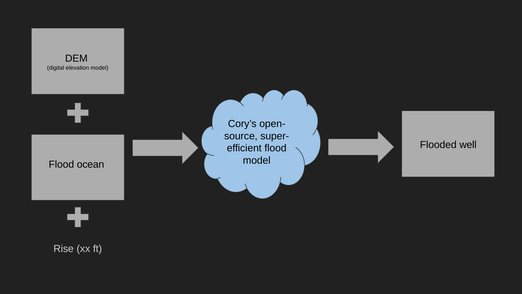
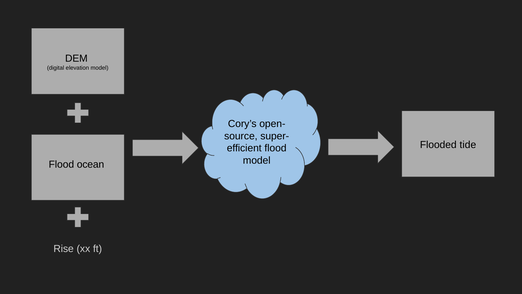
well: well -> tide
